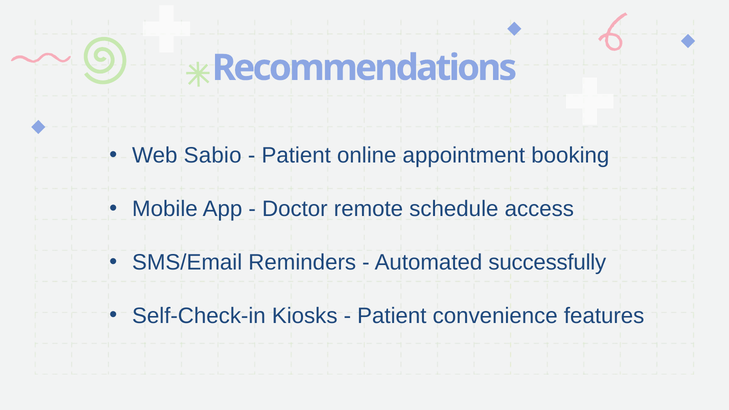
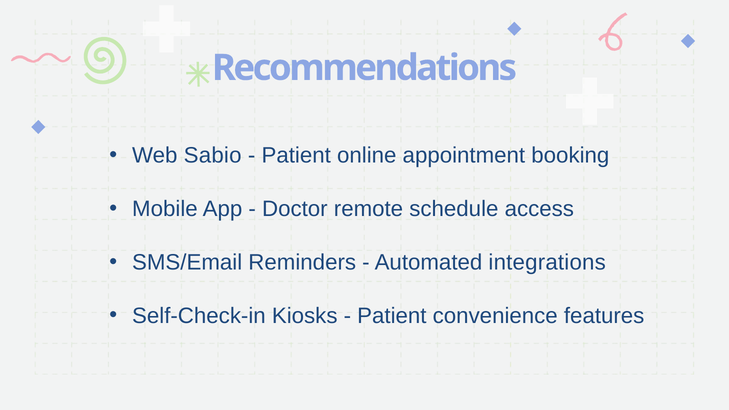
successfully: successfully -> integrations
